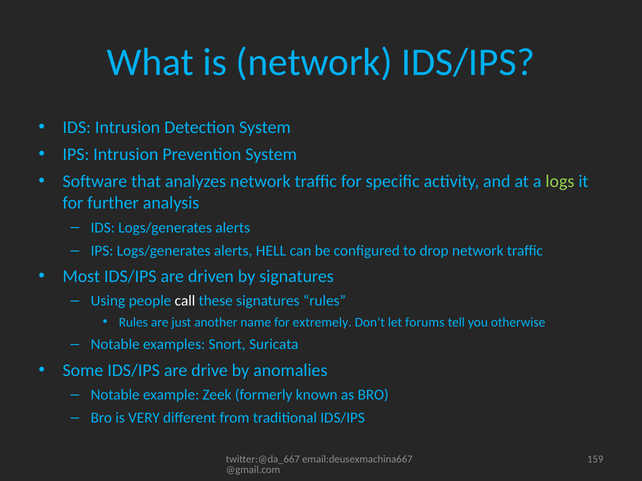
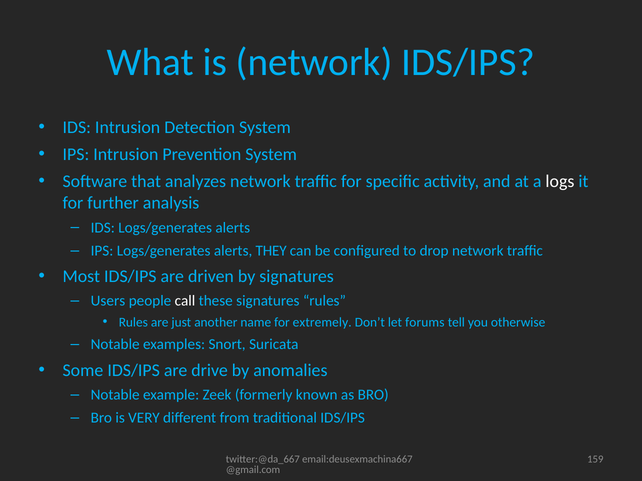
logs colour: light green -> white
HELL: HELL -> THEY
Using: Using -> Users
